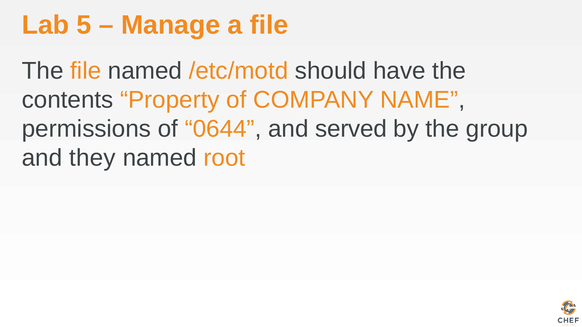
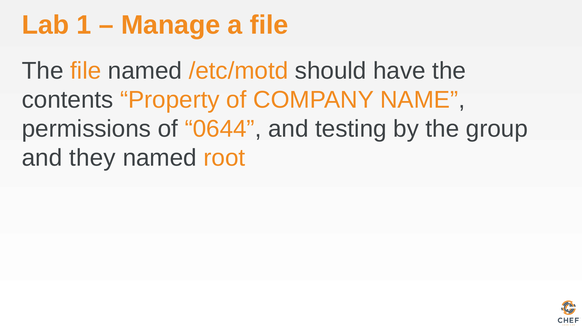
5: 5 -> 1
served: served -> testing
